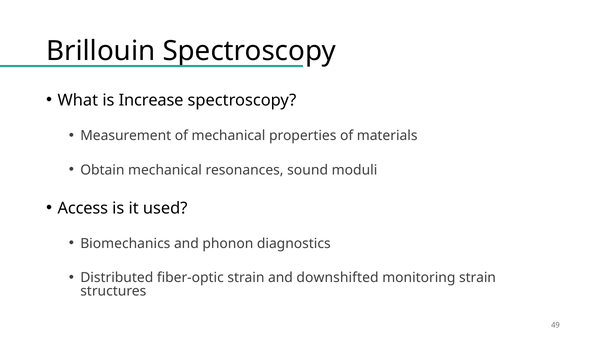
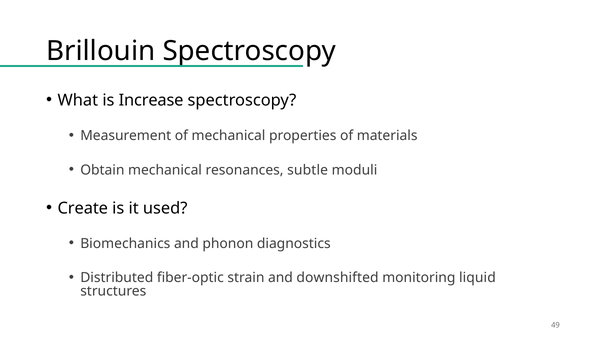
sound: sound -> subtle
Access: Access -> Create
monitoring strain: strain -> liquid
